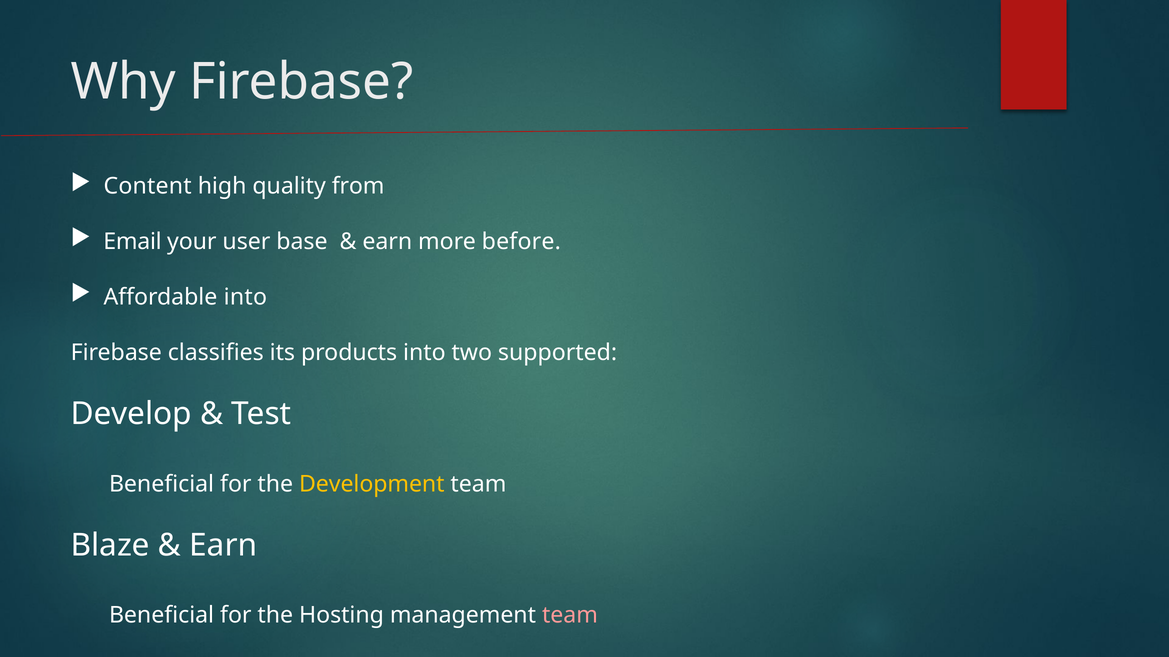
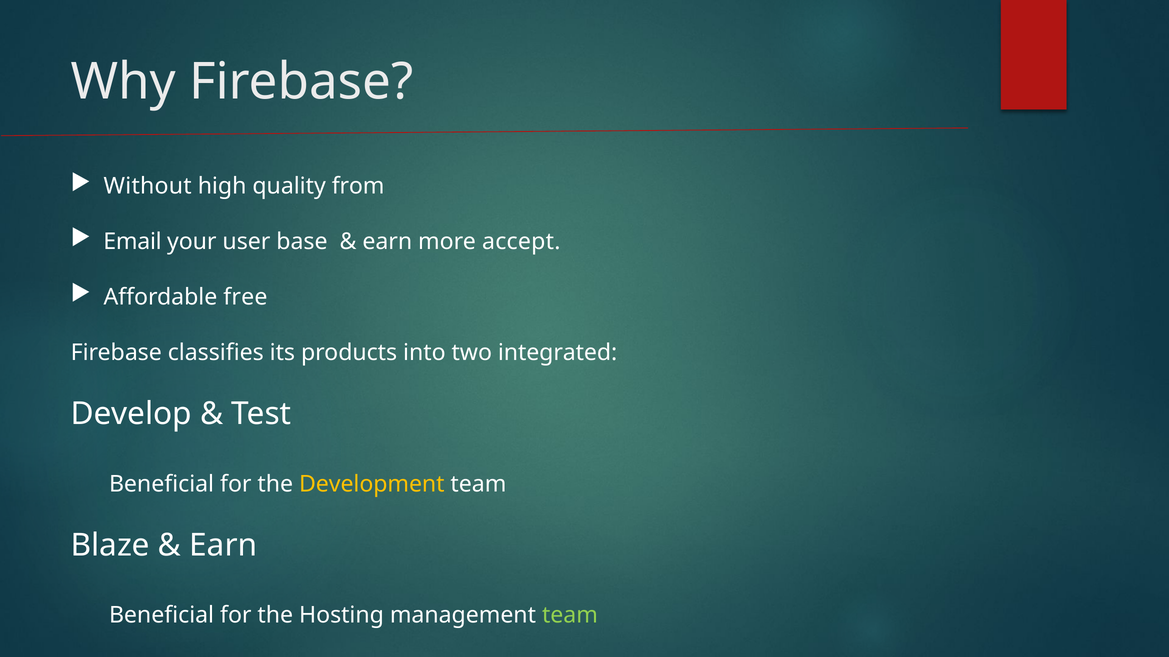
Content: Content -> Without
before: before -> accept
Affordable into: into -> free
supported: supported -> integrated
team at (570, 616) colour: pink -> light green
